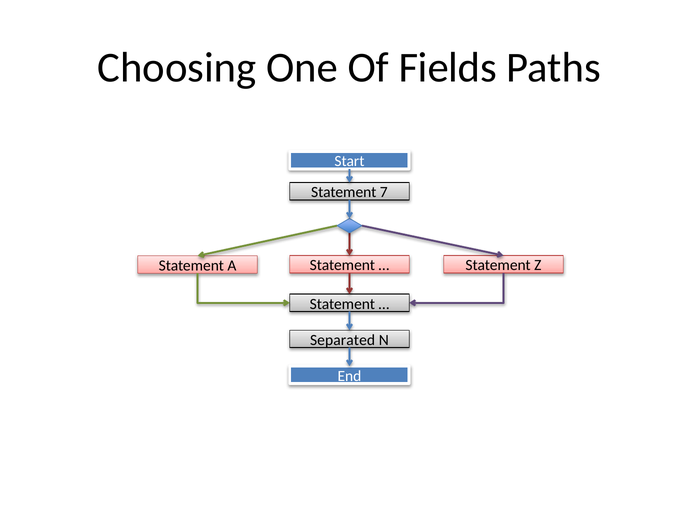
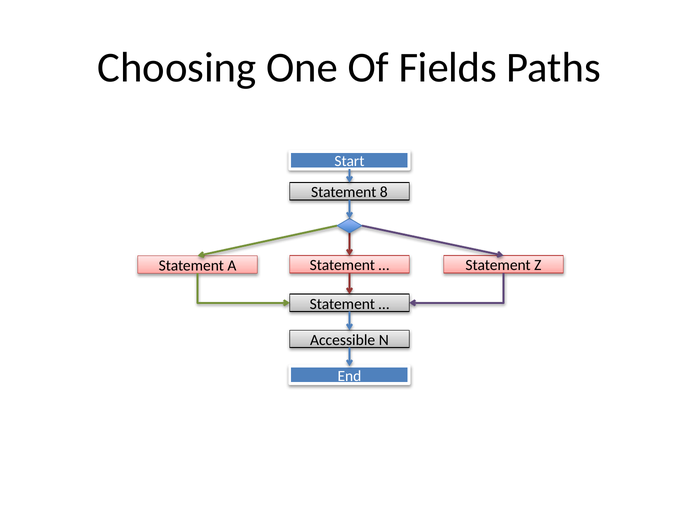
7: 7 -> 8
Separated: Separated -> Accessible
